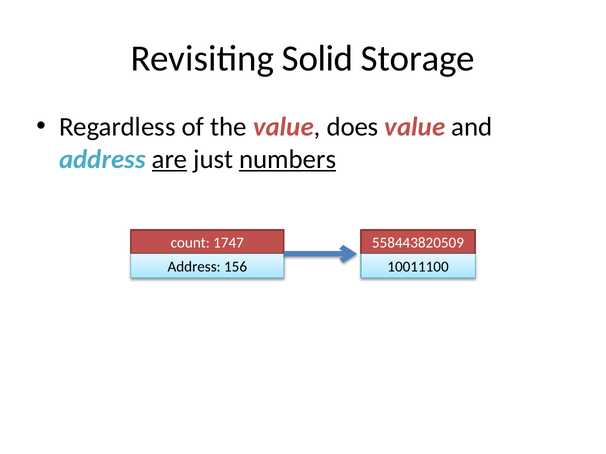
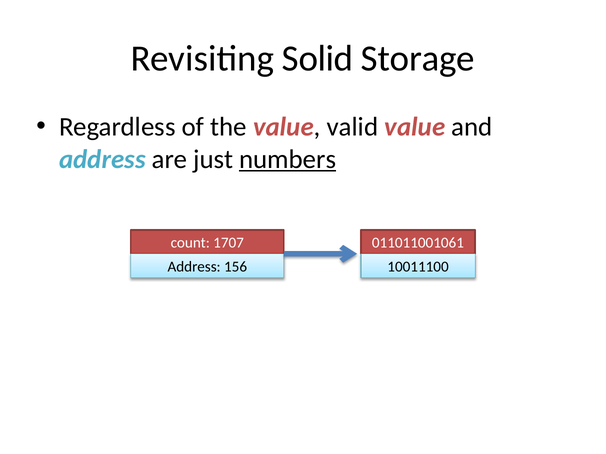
does: does -> valid
are underline: present -> none
1747: 1747 -> 1707
558443820509: 558443820509 -> 011011001061
